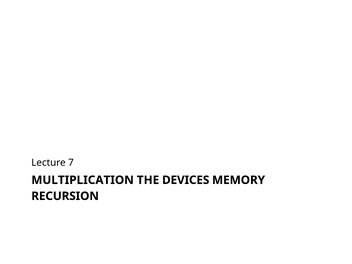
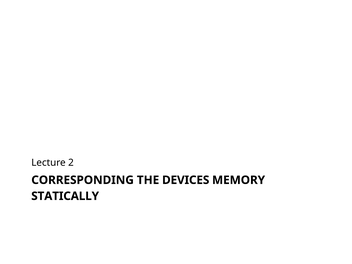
7: 7 -> 2
MULTIPLICATION: MULTIPLICATION -> CORRESPONDING
RECURSION: RECURSION -> STATICALLY
